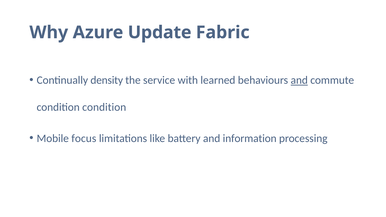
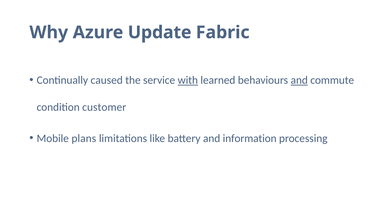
density: density -> caused
with underline: none -> present
condition condition: condition -> customer
focus: focus -> plans
